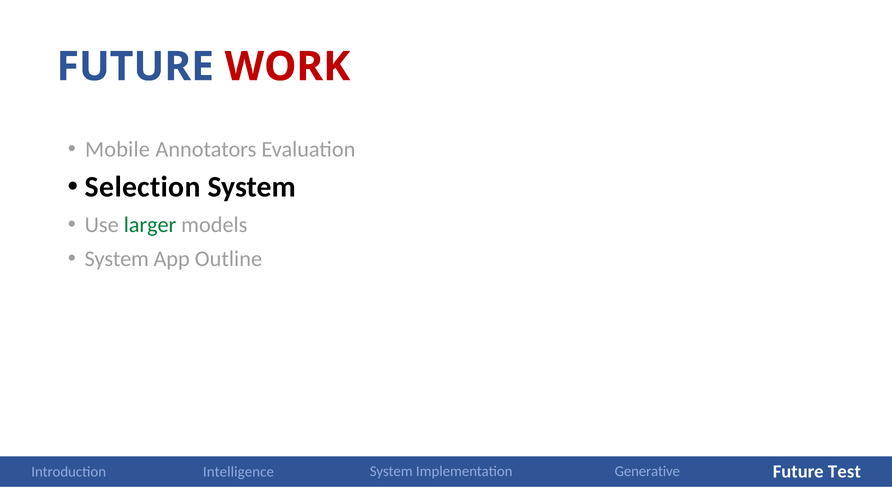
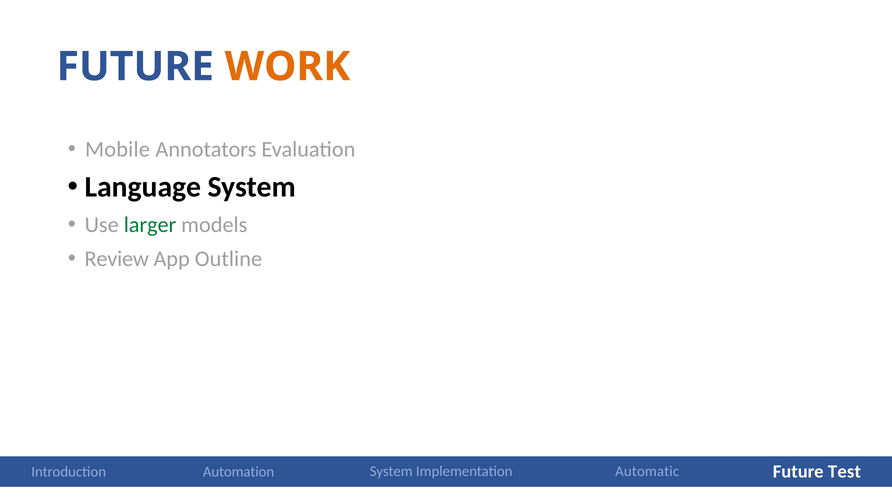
WORK colour: red -> orange
Selection: Selection -> Language
System at (117, 259): System -> Review
Intelligence: Intelligence -> Automation
Generative: Generative -> Automatic
